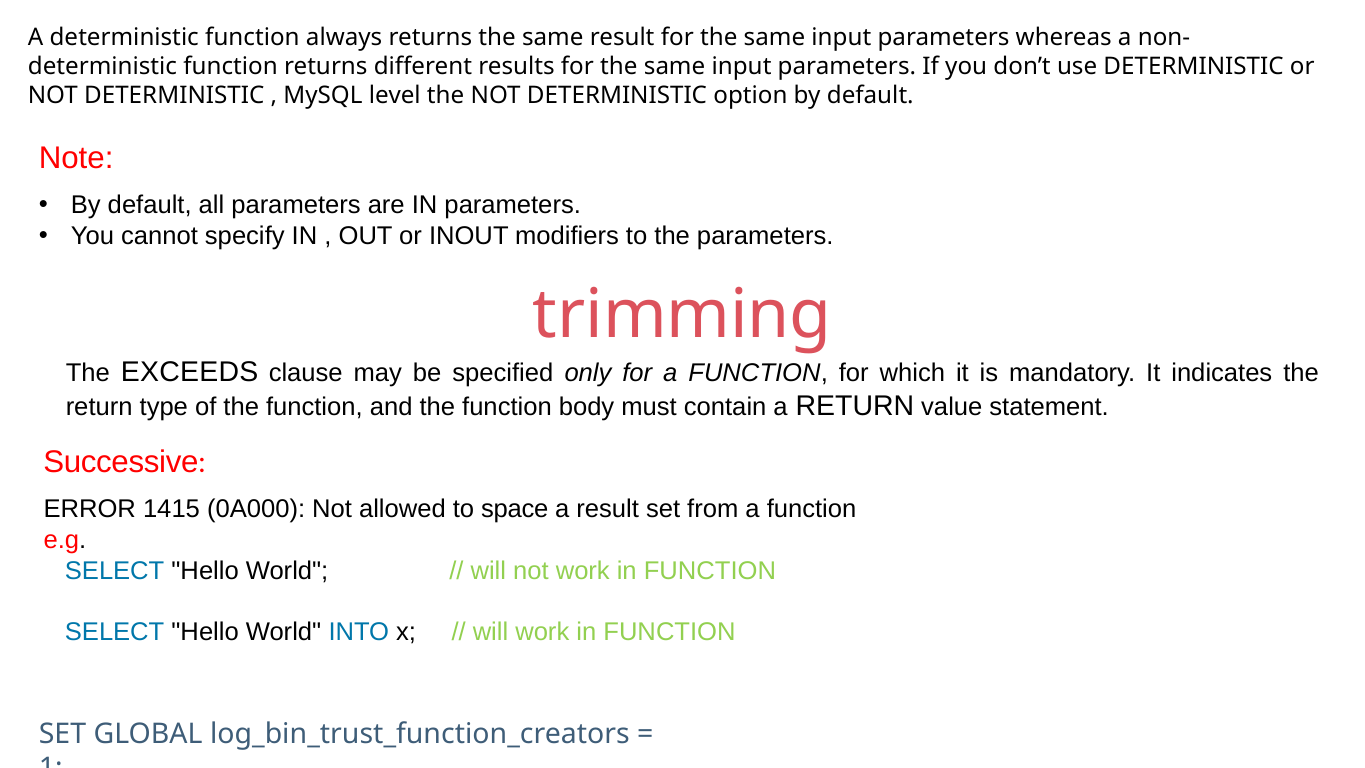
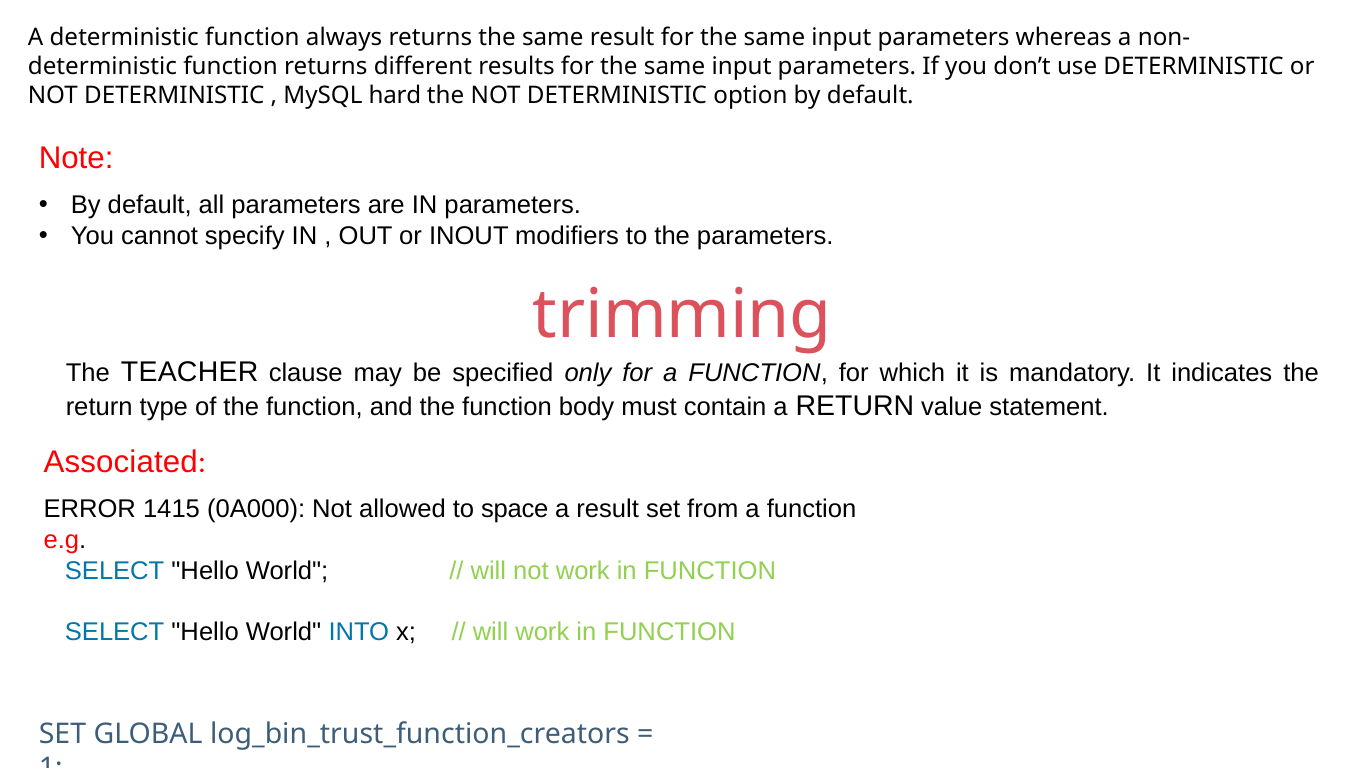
level: level -> hard
EXCEEDS: EXCEEDS -> TEACHER
Successive: Successive -> Associated
